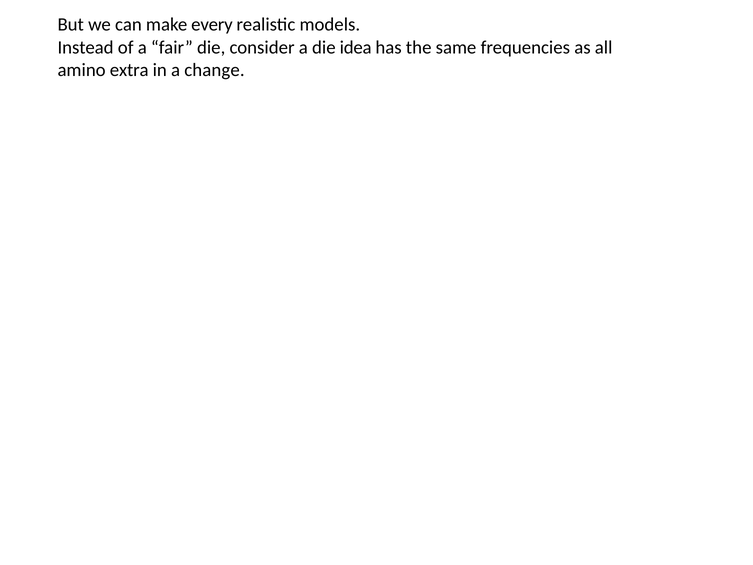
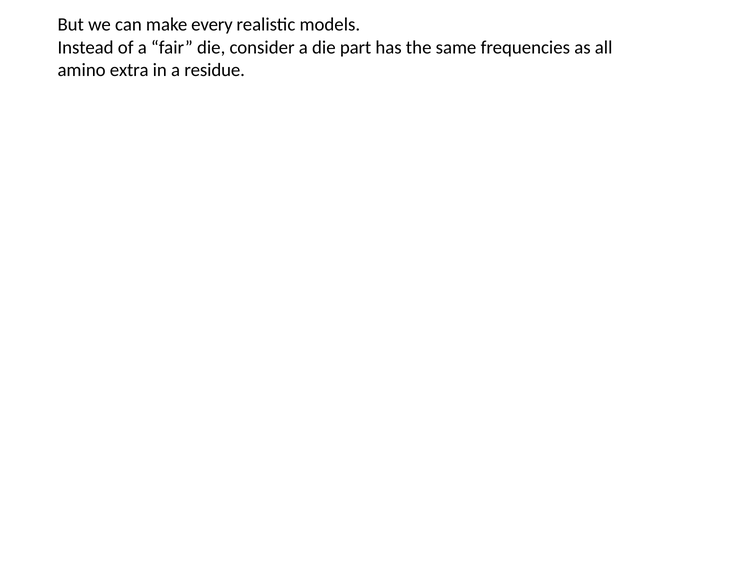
idea: idea -> part
change: change -> residue
